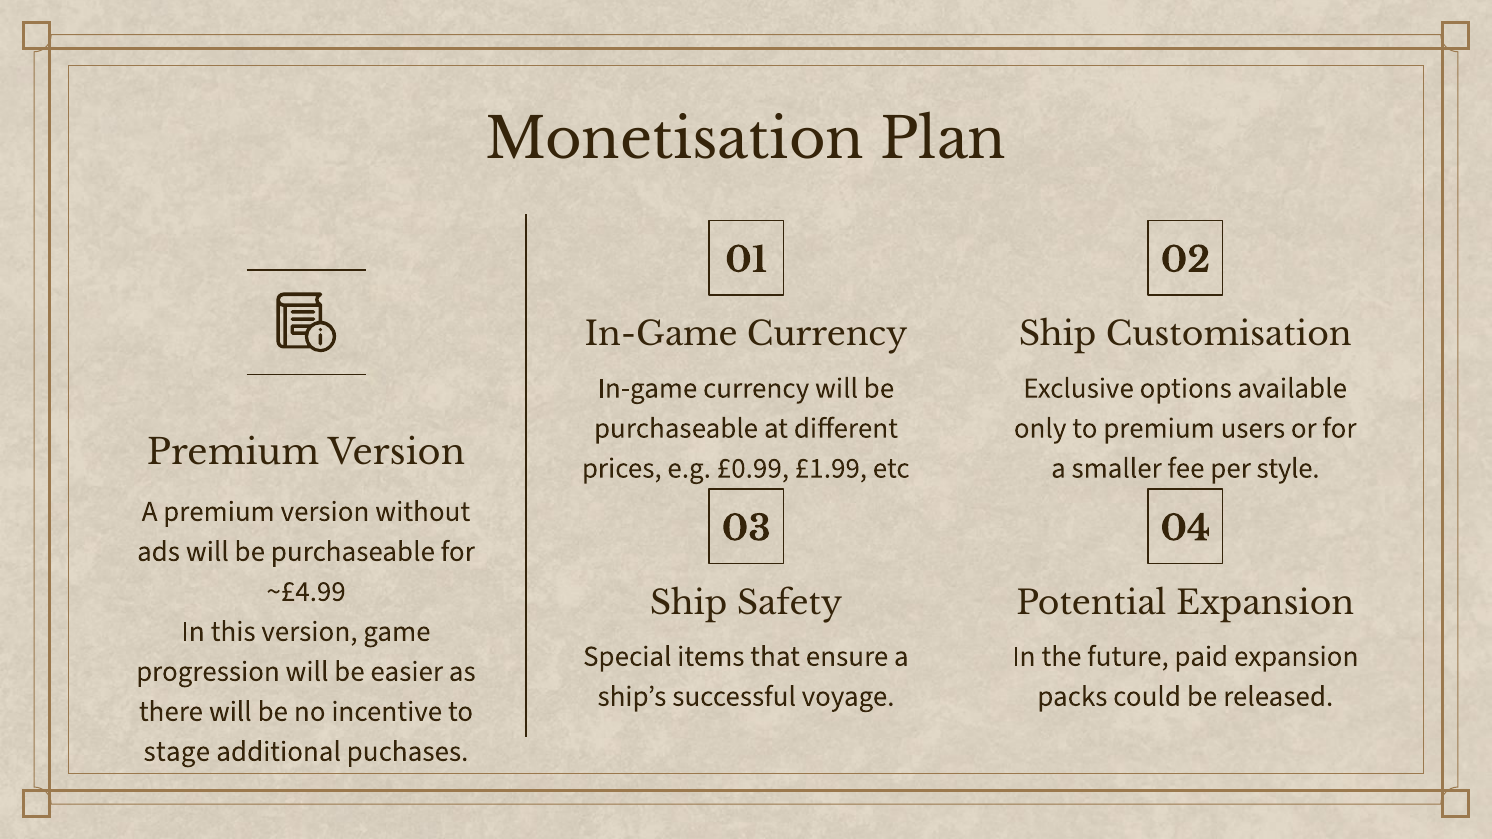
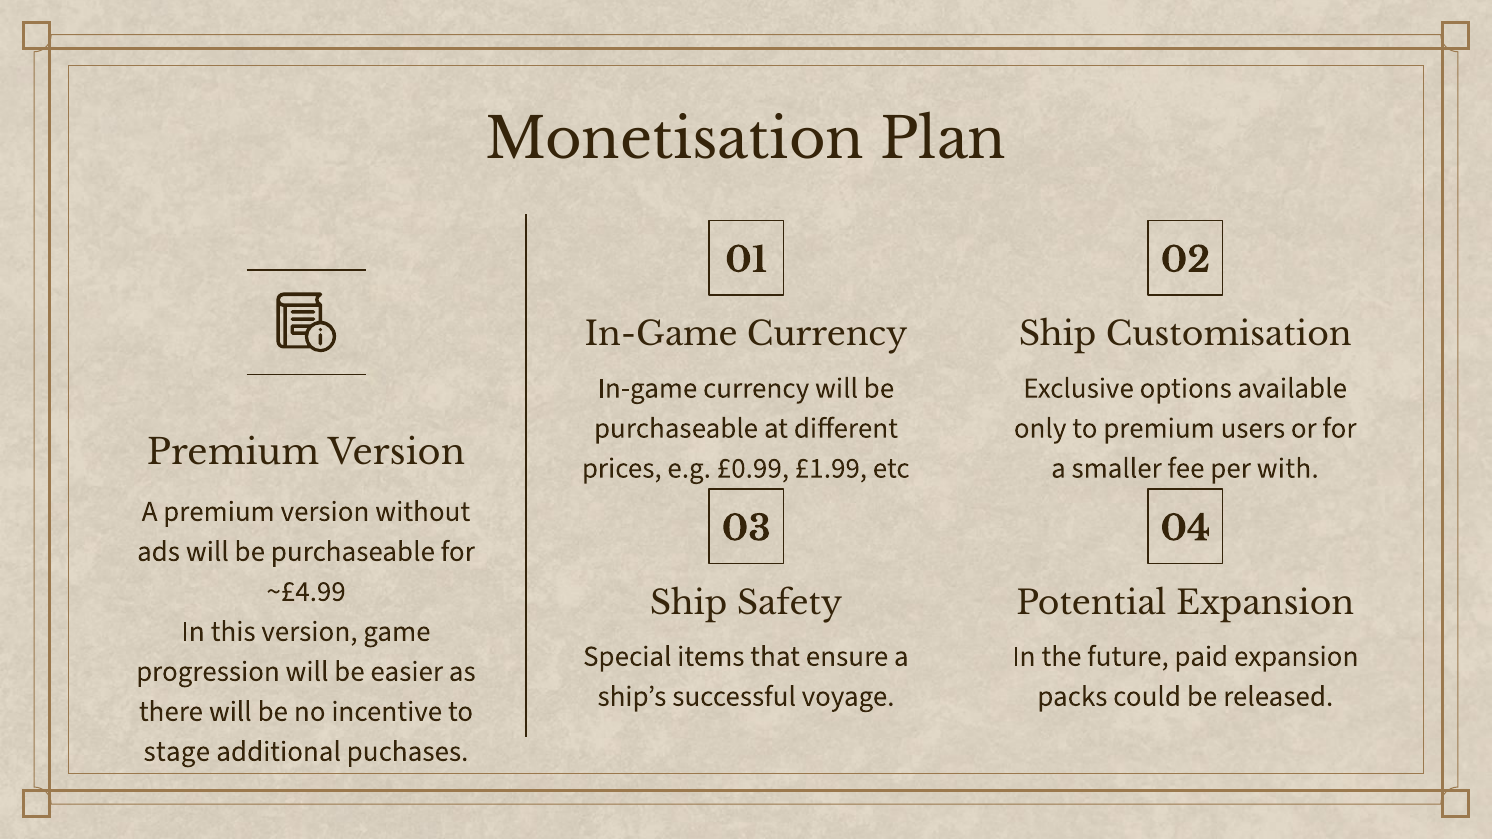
style: style -> with
